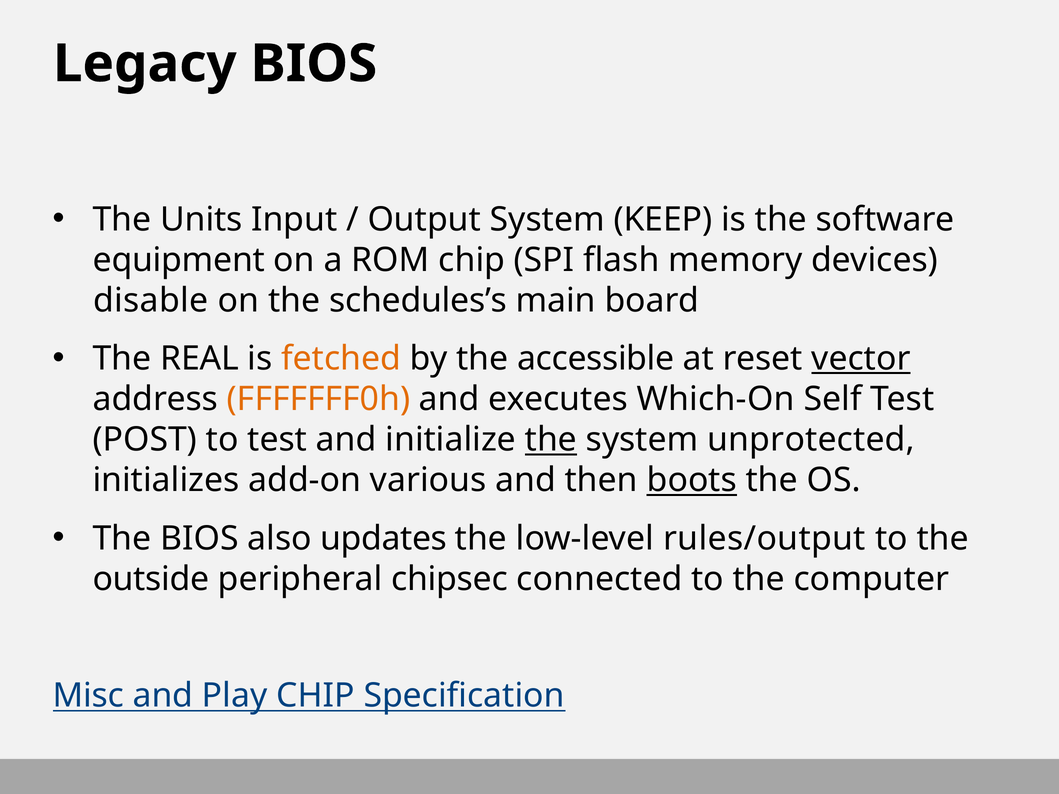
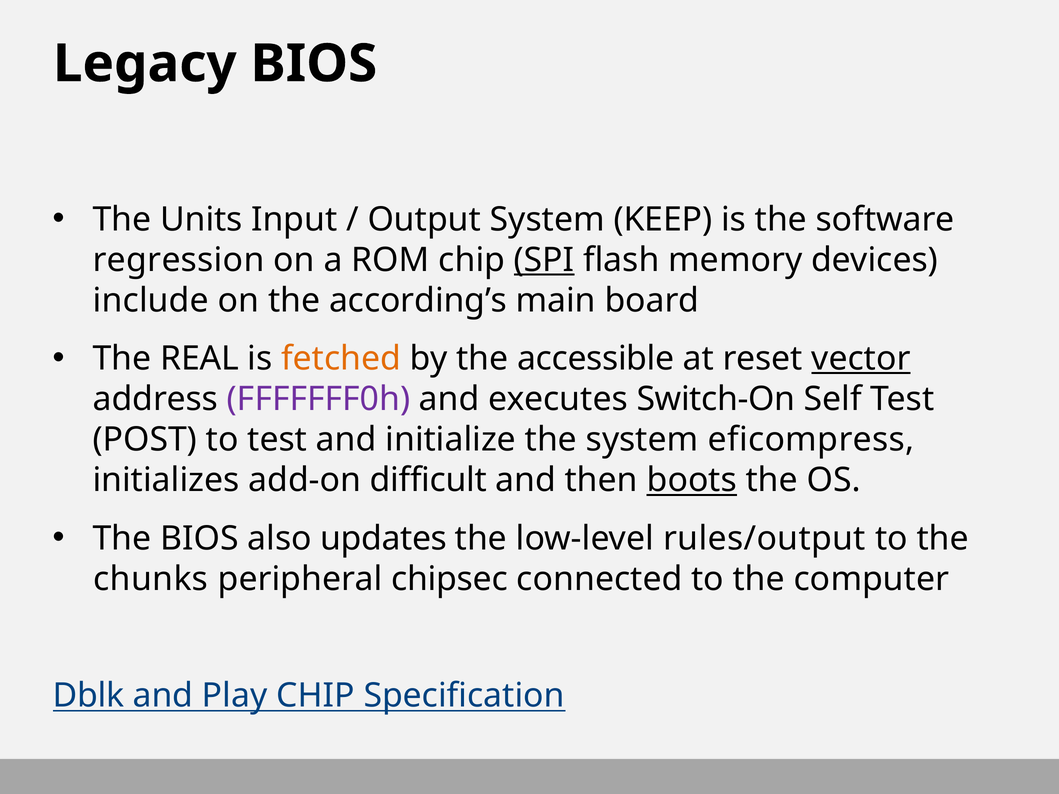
equipment: equipment -> regression
SPI underline: none -> present
disable: disable -> include
schedules’s: schedules’s -> according’s
FFFFFFF0h colour: orange -> purple
Which-On: Which-On -> Switch-On
the at (551, 440) underline: present -> none
unprotected: unprotected -> eficompress
various: various -> difficult
outside: outside -> chunks
Misc: Misc -> Dblk
